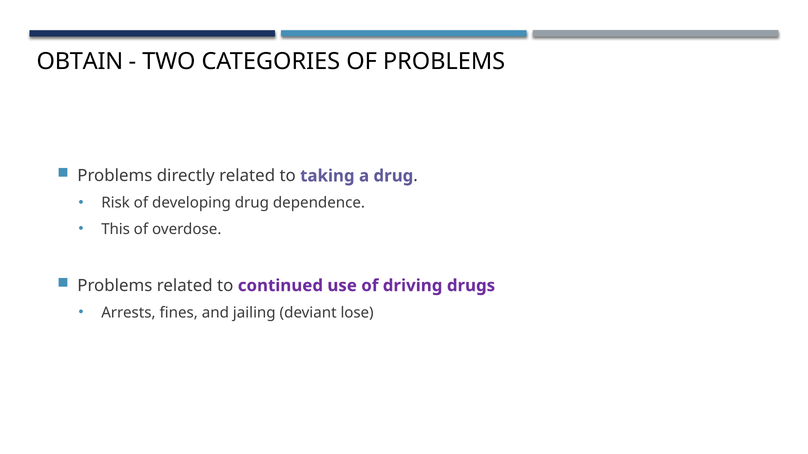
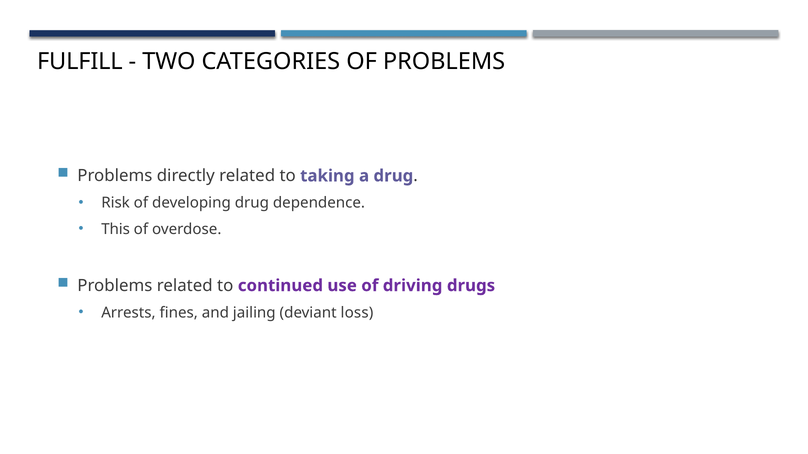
OBTAIN: OBTAIN -> FULFILL
lose: lose -> loss
